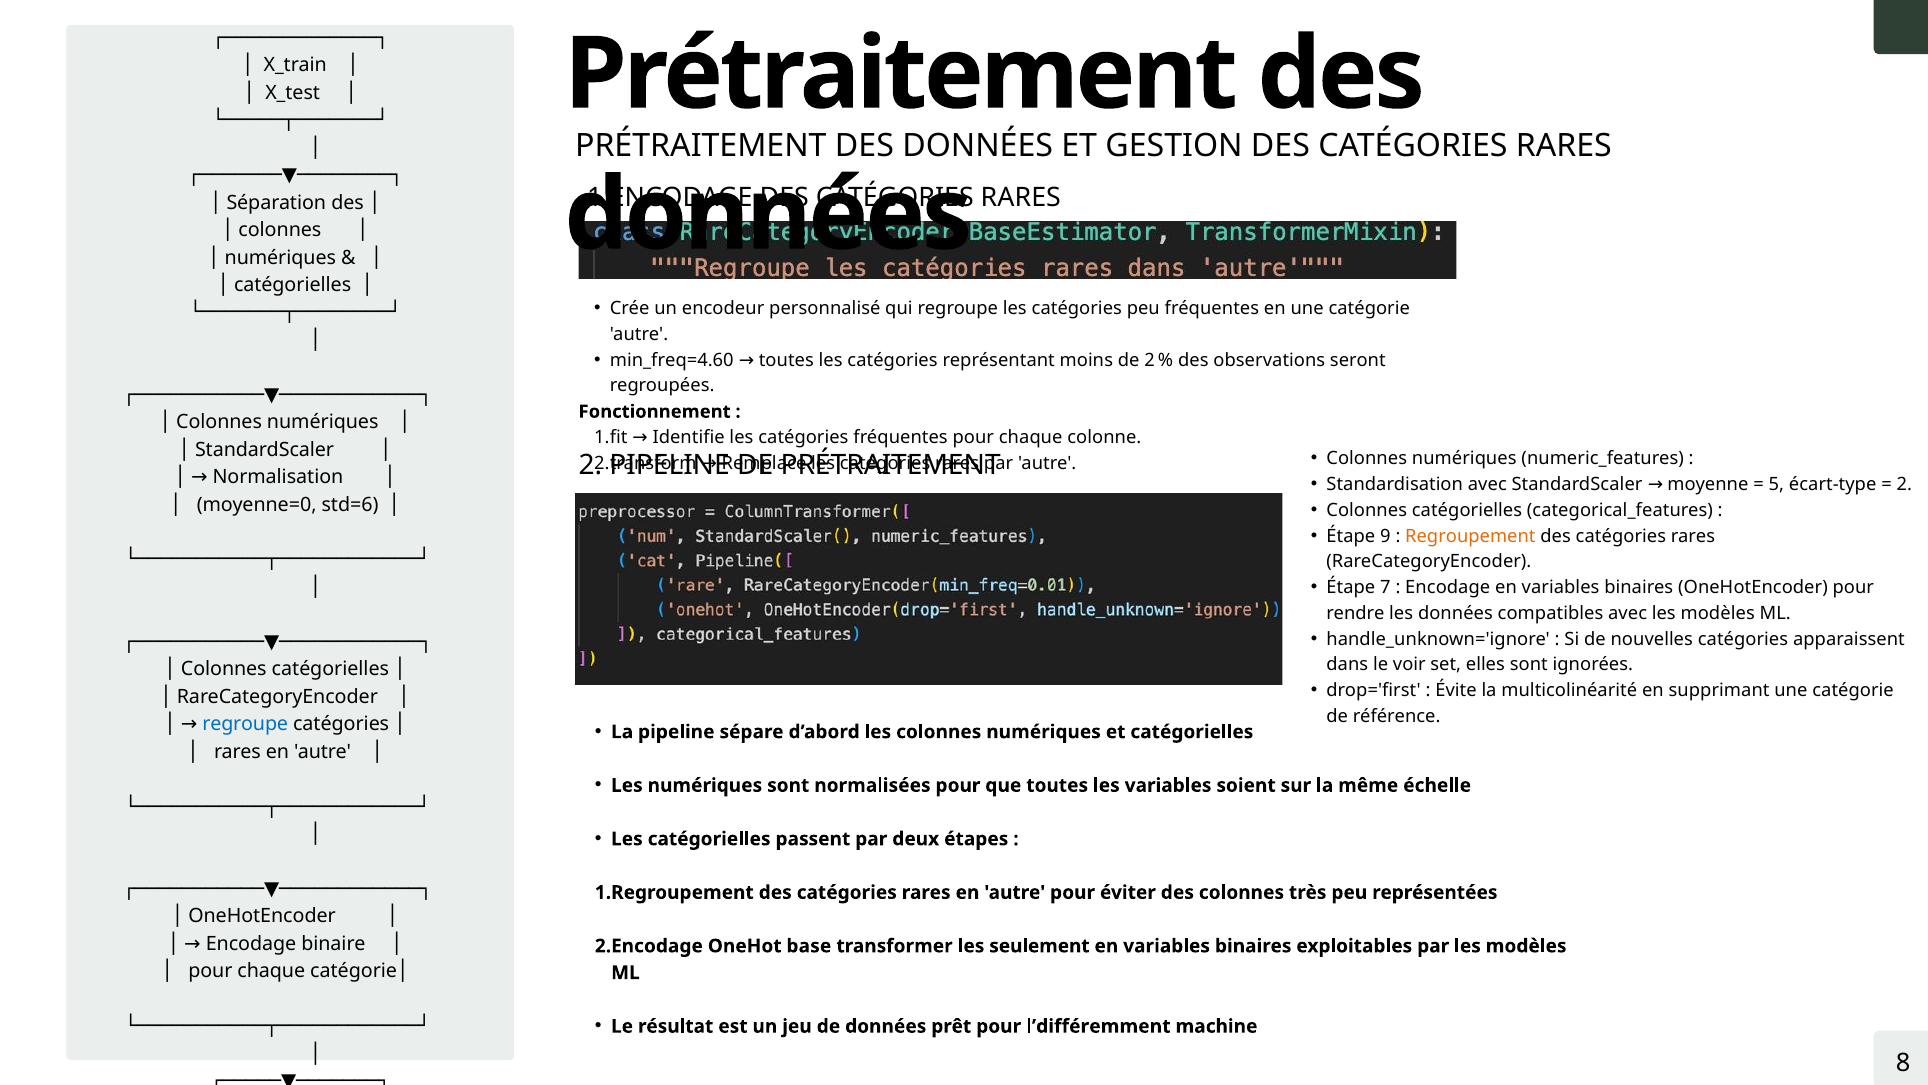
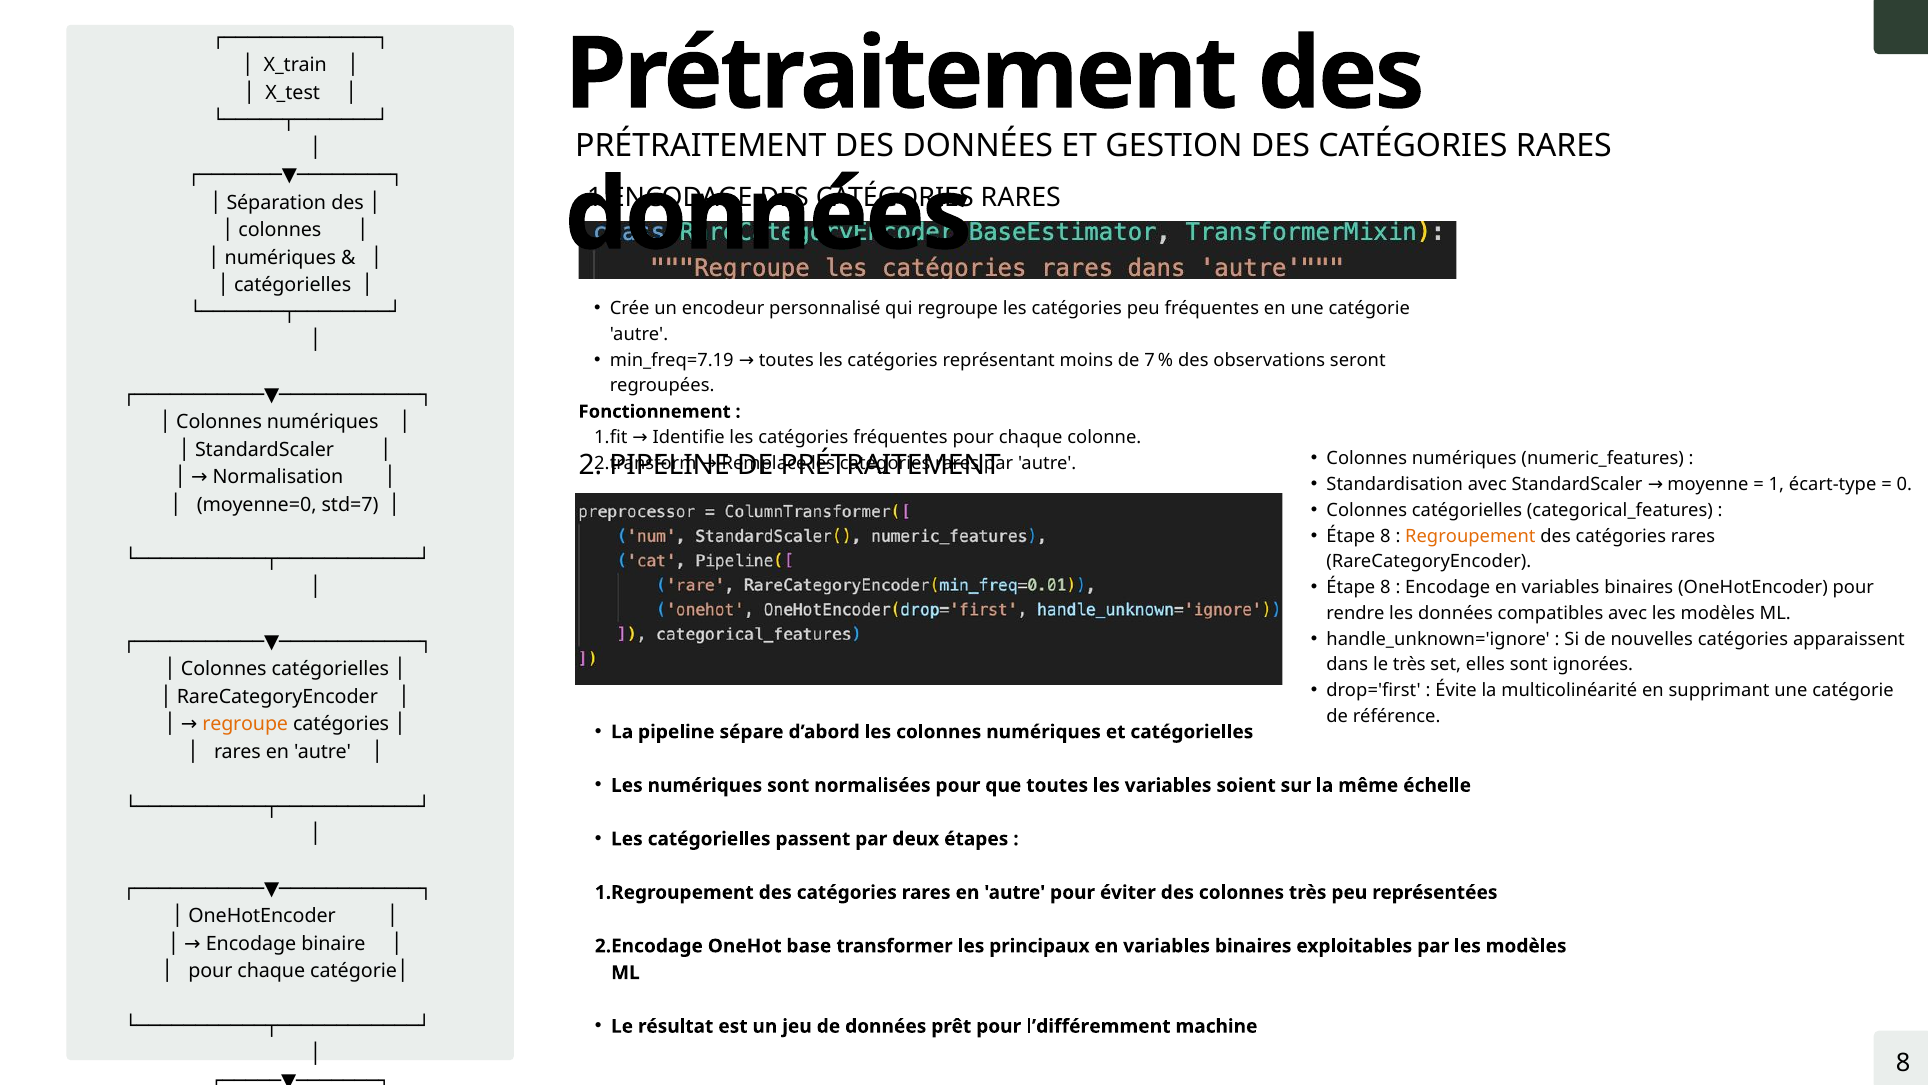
min_freq=4.60: min_freq=4.60 -> min_freq=7.19
de 2: 2 -> 7
5: 5 -> 1
2 at (1904, 484): 2 -> 0
std=6: std=6 -> std=7
9 at (1385, 536): 9 -> 8
7 at (1385, 587): 7 -> 8
le voir: voir -> très
regroupe at (245, 724) colour: blue -> orange
seulement: seulement -> principaux
